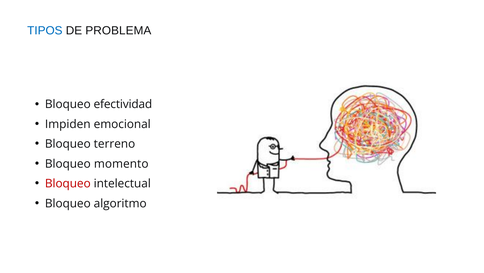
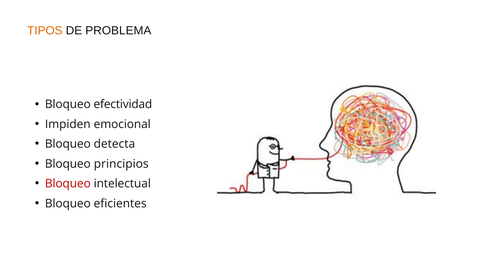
TIPOS colour: blue -> orange
terreno: terreno -> detecta
momento: momento -> principios
algoritmo: algoritmo -> eficientes
